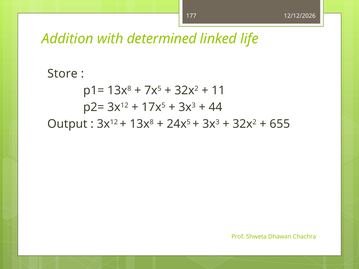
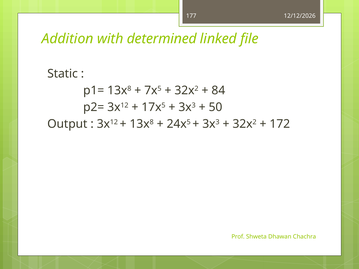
life: life -> file
Store: Store -> Static
11: 11 -> 84
44: 44 -> 50
655: 655 -> 172
